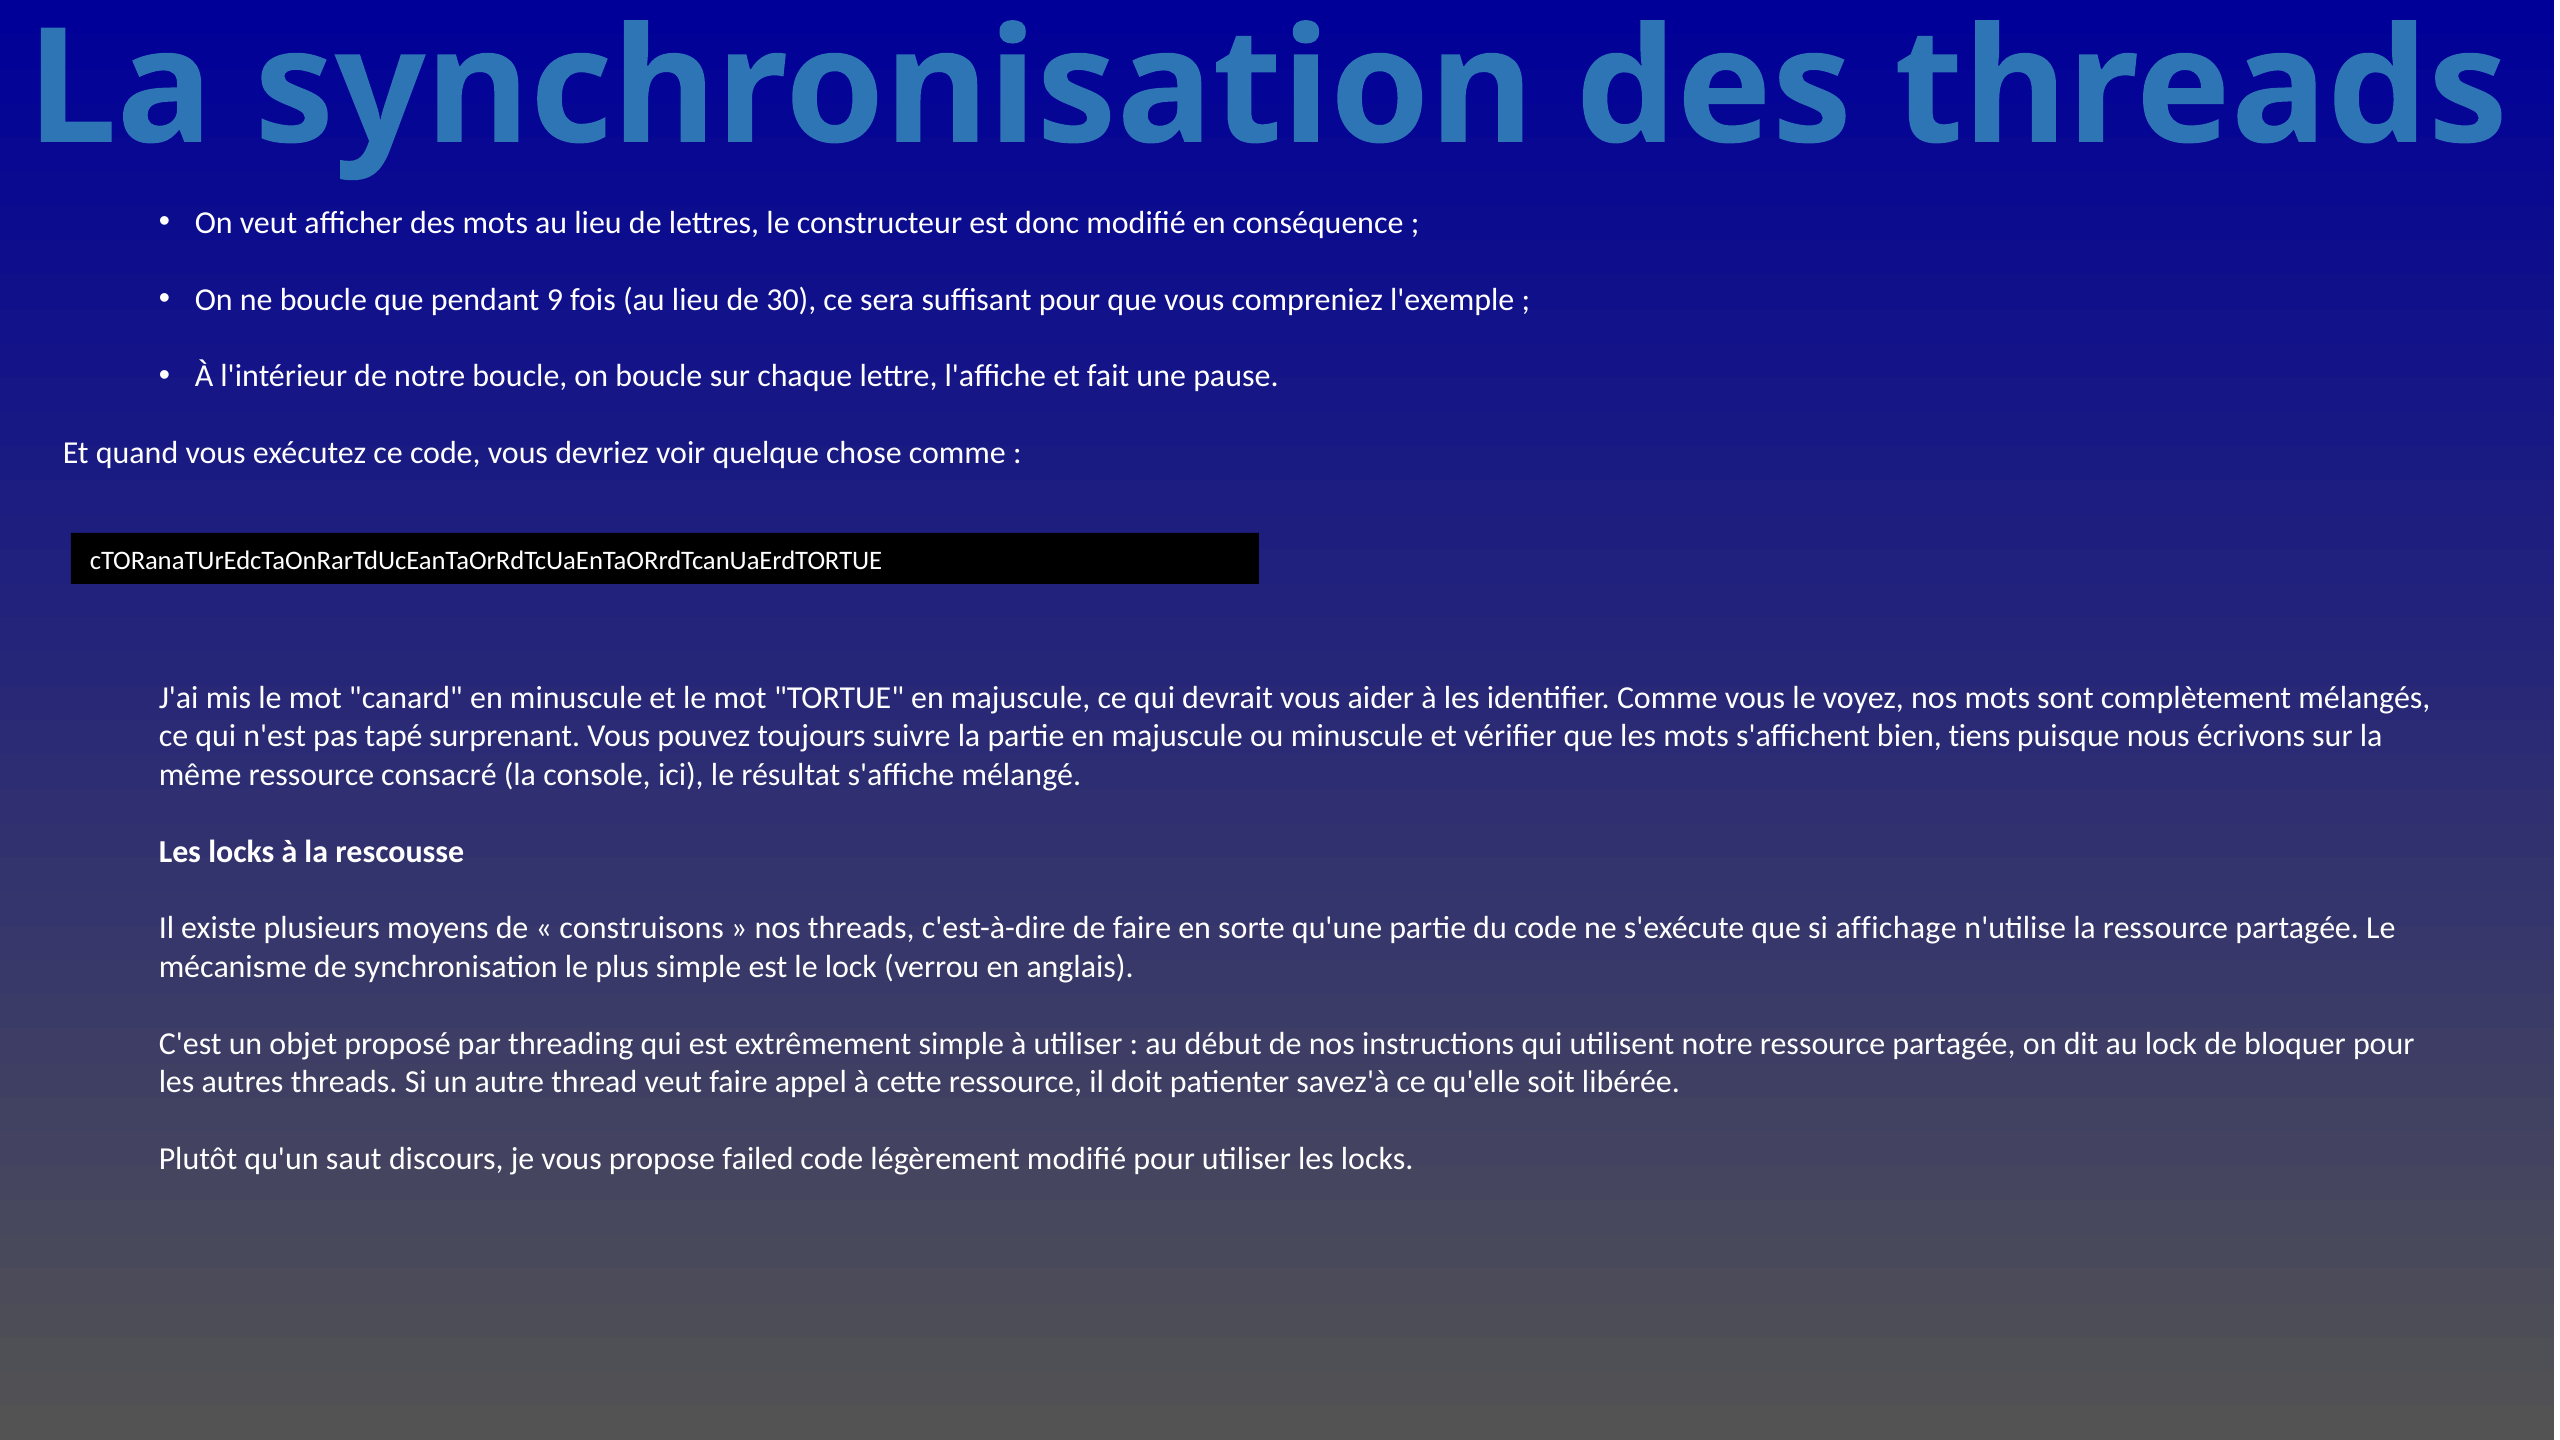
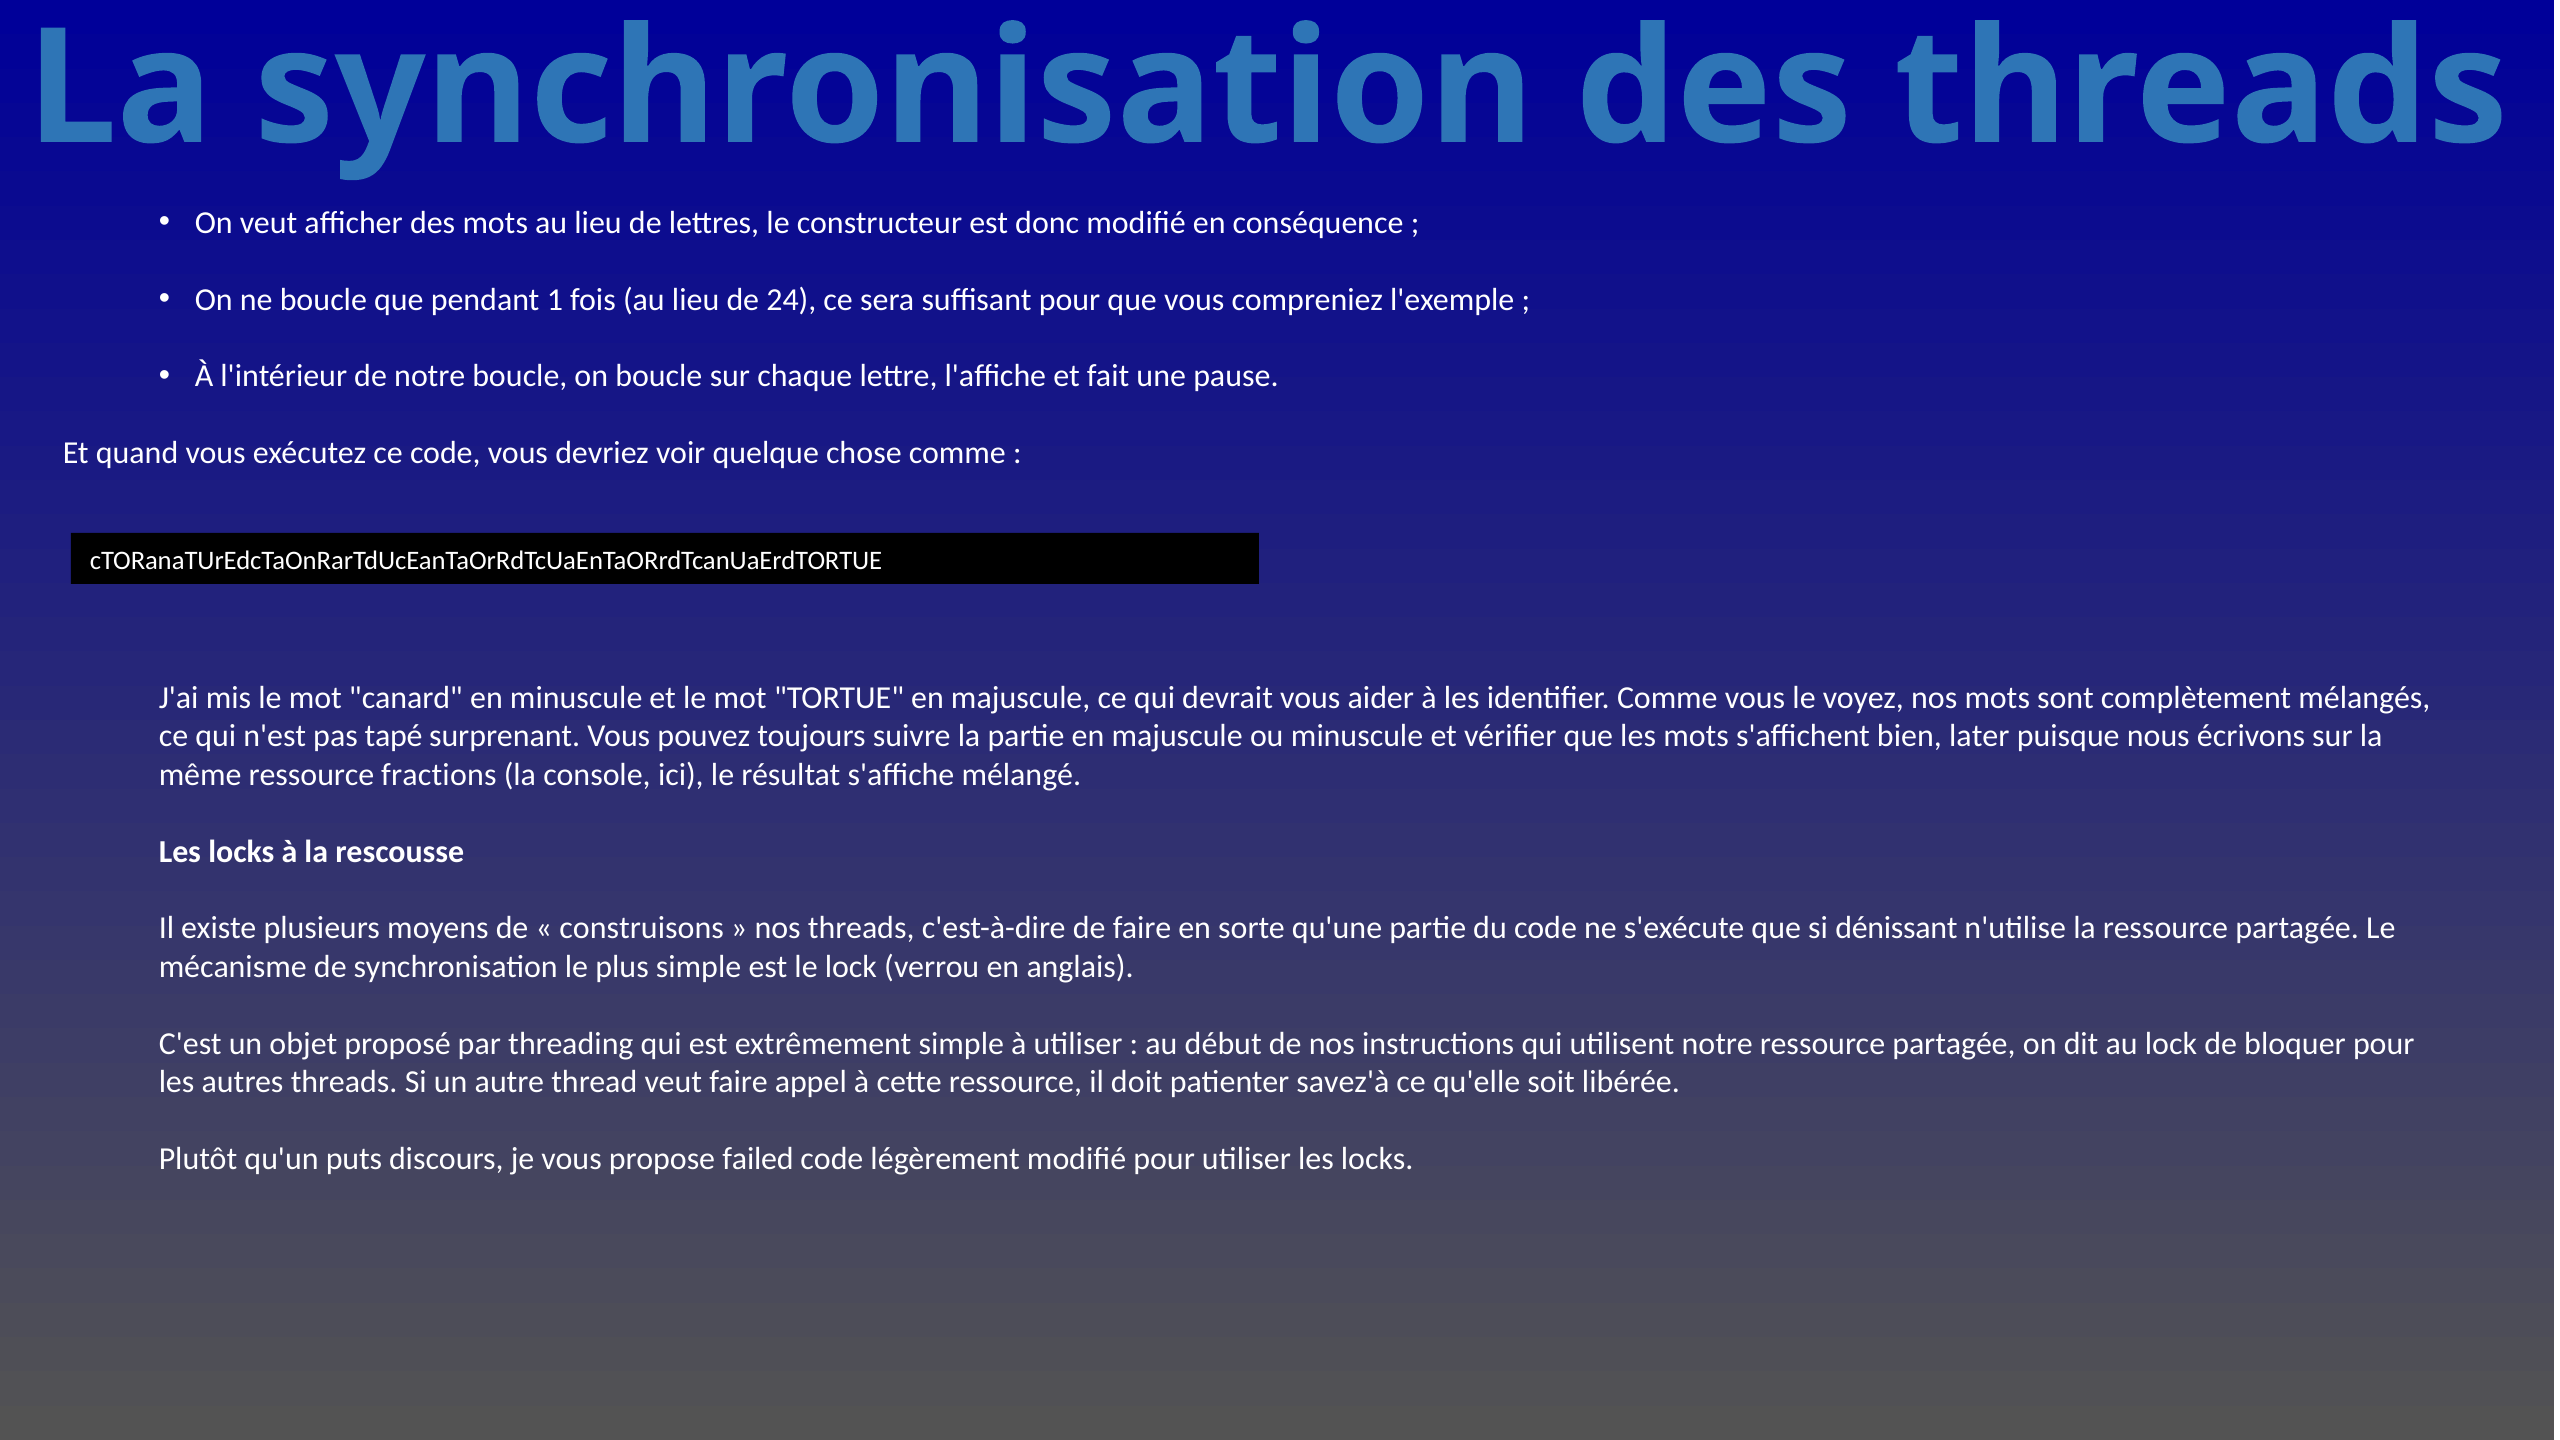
9: 9 -> 1
30: 30 -> 24
tiens: tiens -> later
consacré: consacré -> fractions
affichage: affichage -> dénissant
saut: saut -> puts
